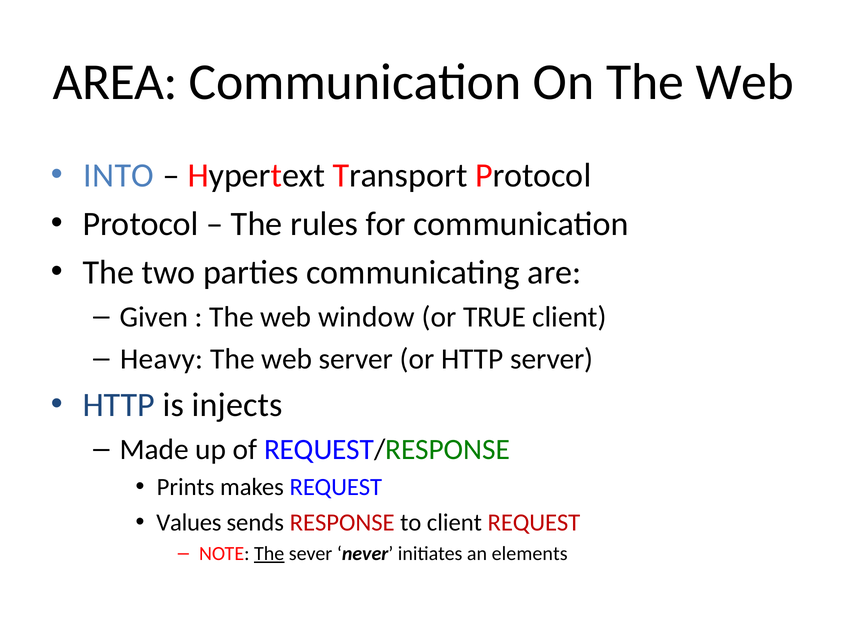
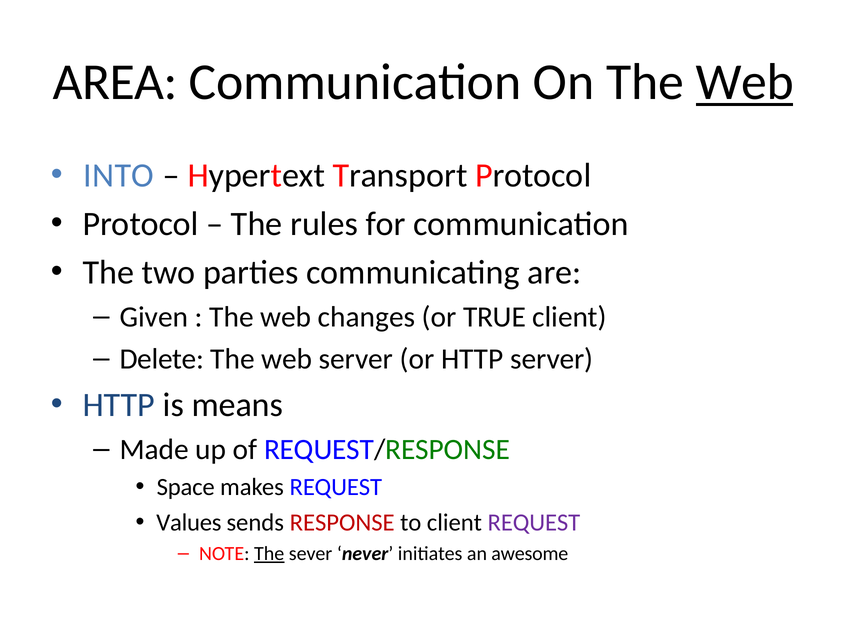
Web at (745, 82) underline: none -> present
window: window -> changes
Heavy: Heavy -> Delete
injects: injects -> means
Prints: Prints -> Space
REQUEST at (534, 522) colour: red -> purple
elements: elements -> awesome
